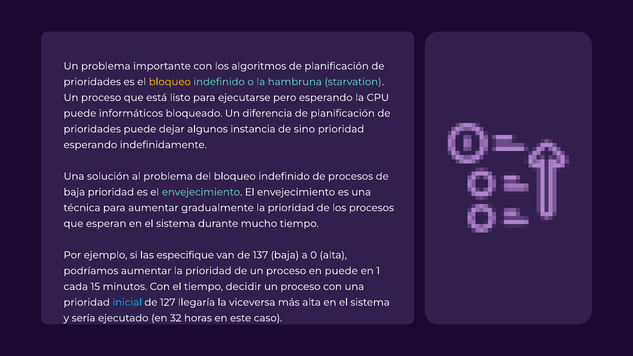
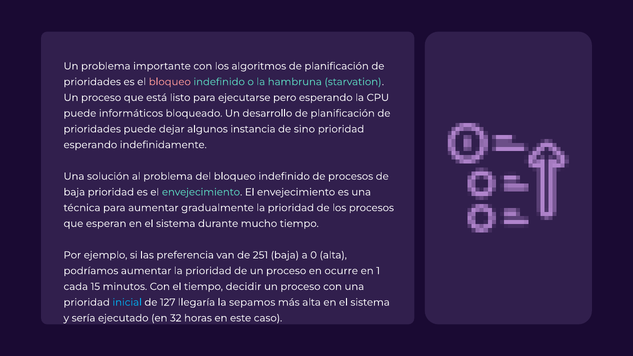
bloqueo at (170, 82) colour: yellow -> pink
diferencia: diferencia -> desarrollo
especifique: especifique -> preferencia
137: 137 -> 251
en puede: puede -> ocurre
viceversa: viceversa -> sepamos
